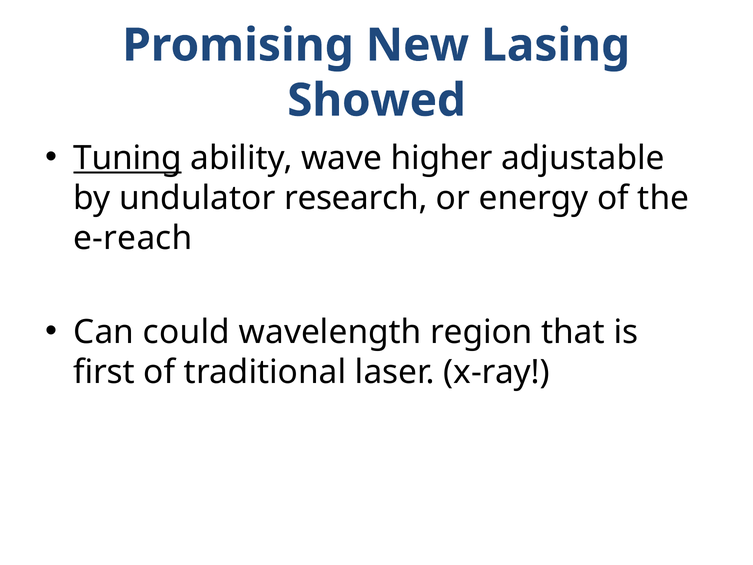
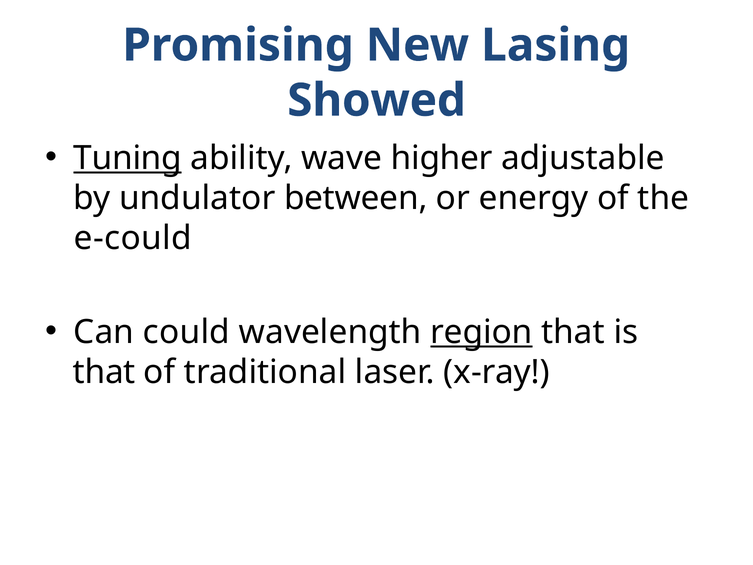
research: research -> between
e-reach: e-reach -> e-could
region underline: none -> present
first at (104, 372): first -> that
